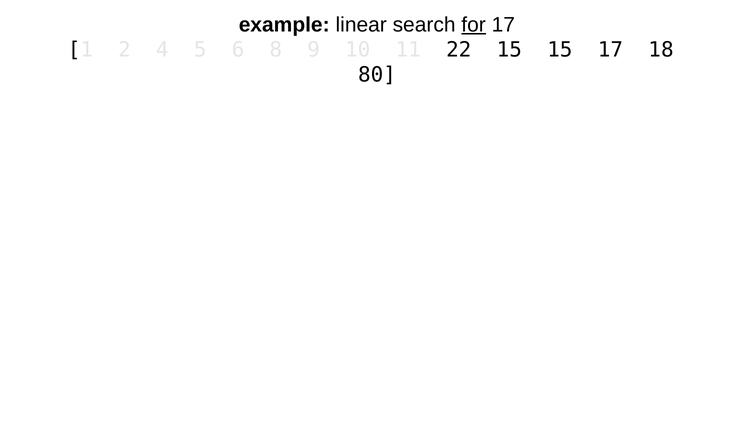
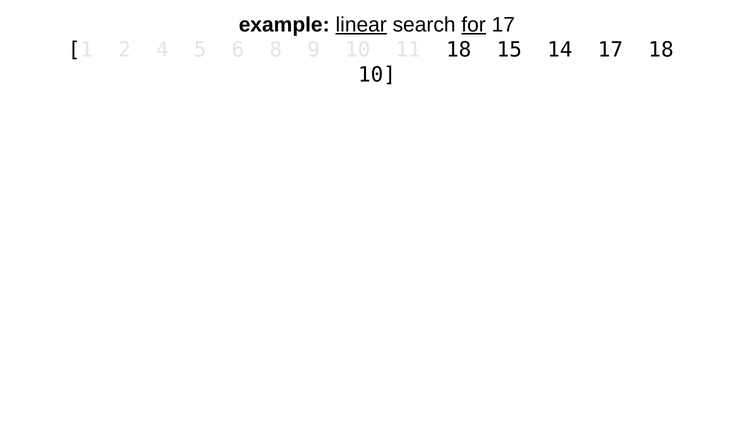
linear underline: none -> present
11 22: 22 -> 18
15 15: 15 -> 14
80 at (377, 75): 80 -> 10
